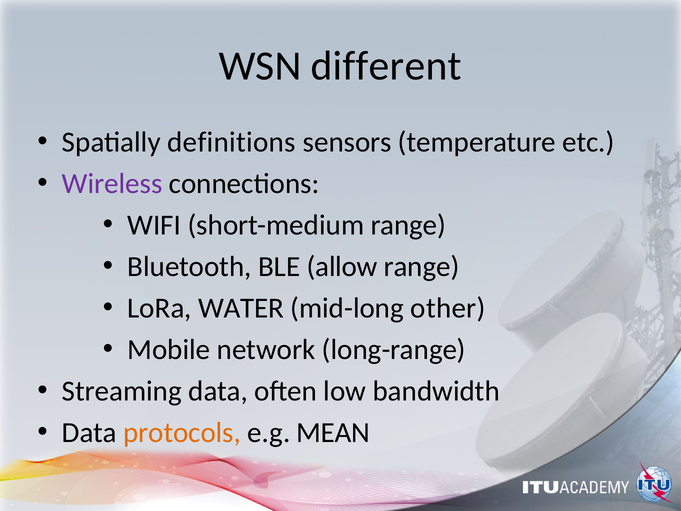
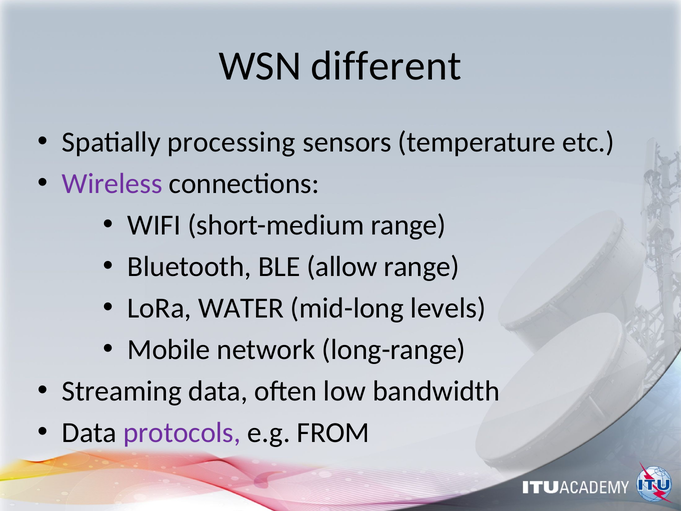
definitions: definitions -> processing
other: other -> levels
protocols colour: orange -> purple
MEAN: MEAN -> FROM
